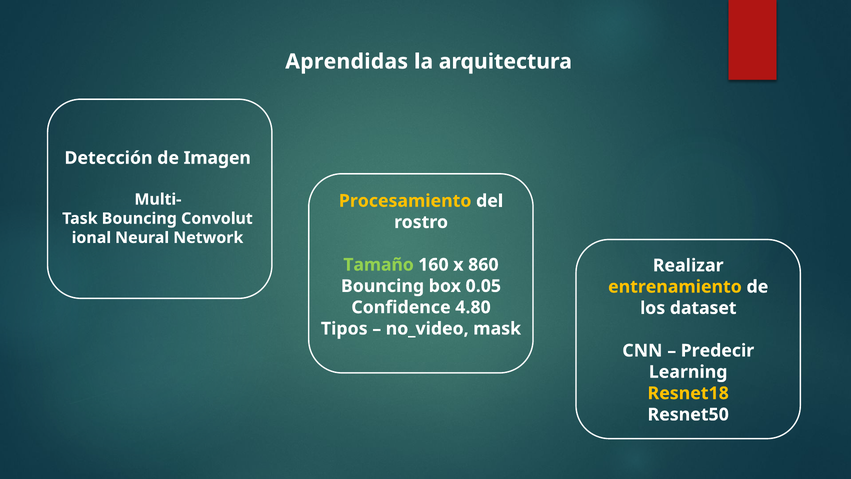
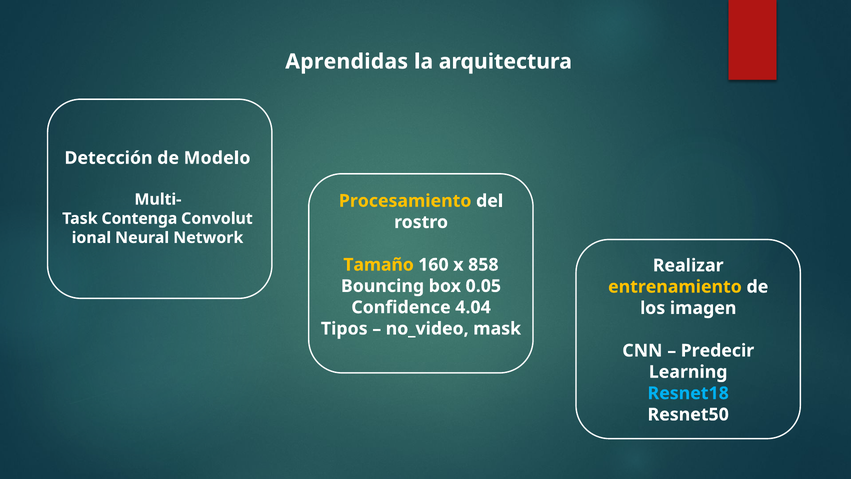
Imagen: Imagen -> Modelo
Bouncing at (139, 218): Bouncing -> Contenga
Tamaño colour: light green -> yellow
860: 860 -> 858
4.80: 4.80 -> 4.04
dataset: dataset -> imagen
Resnet18 colour: yellow -> light blue
